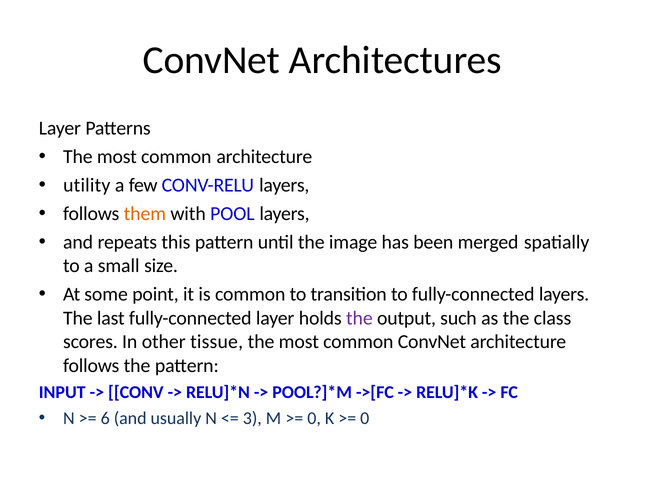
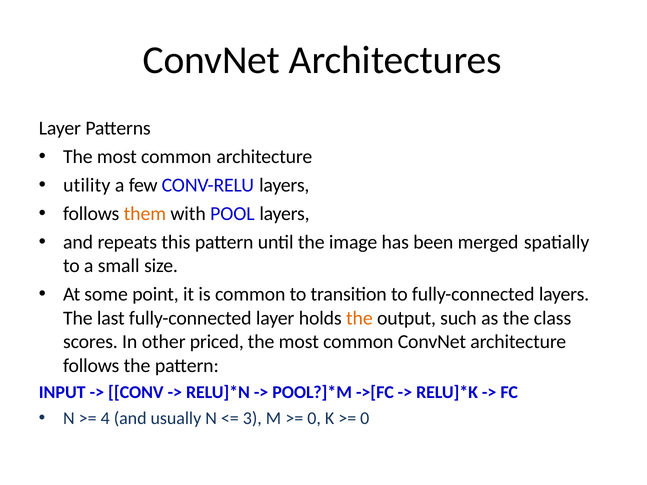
the at (359, 318) colour: purple -> orange
tissue: tissue -> priced
6: 6 -> 4
